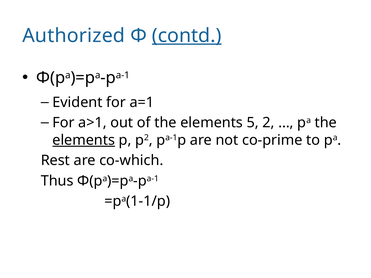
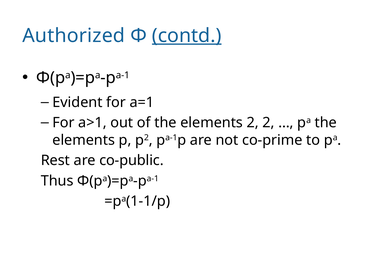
elements 5: 5 -> 2
elements at (84, 140) underline: present -> none
co-which: co-which -> co-public
